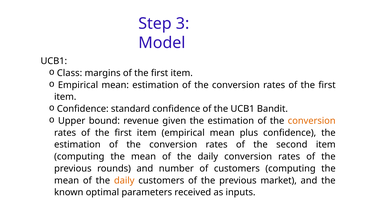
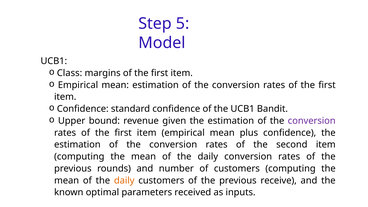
3: 3 -> 5
conversion at (312, 121) colour: orange -> purple
market: market -> receive
